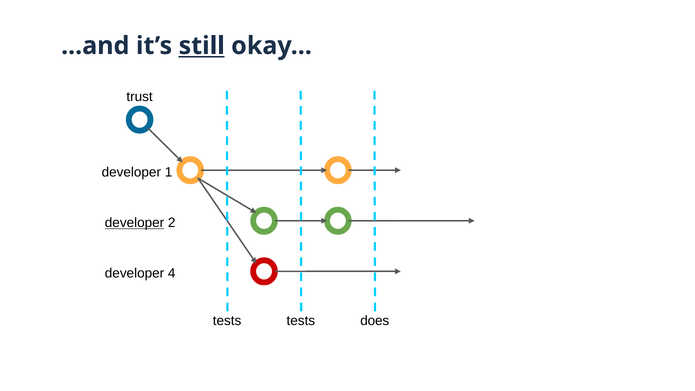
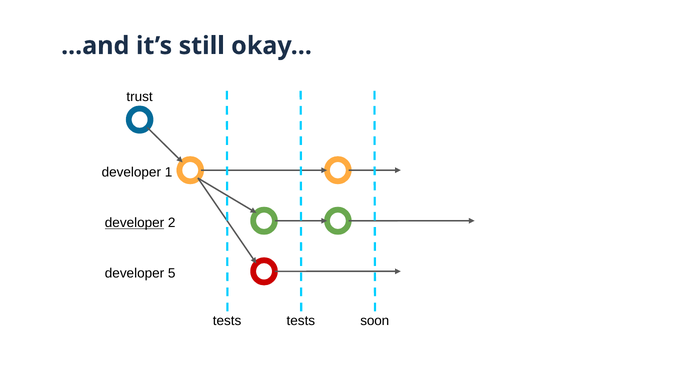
still underline: present -> none
4: 4 -> 5
does: does -> soon
